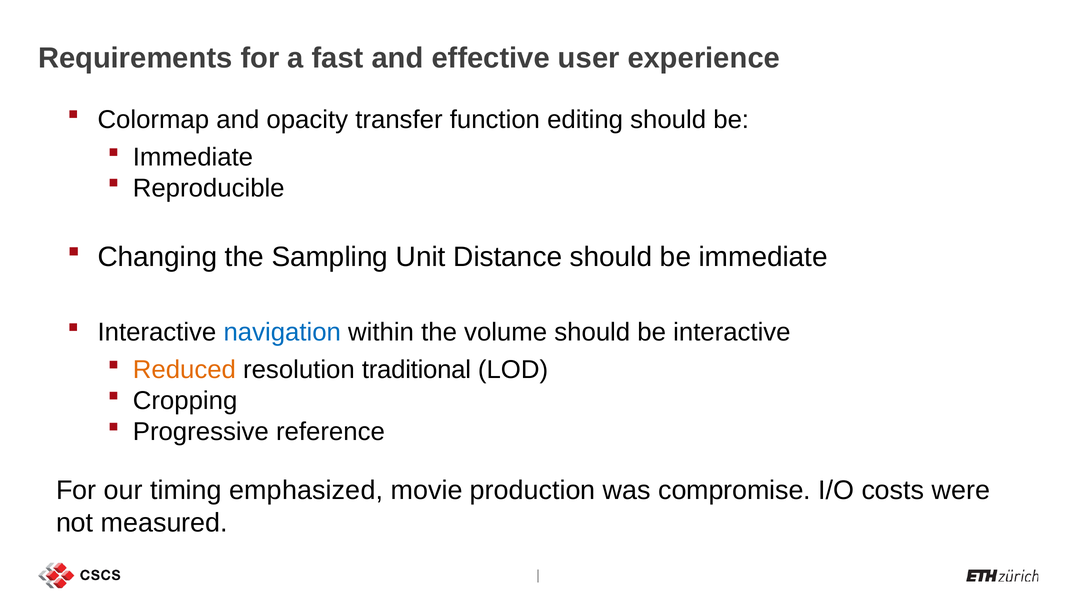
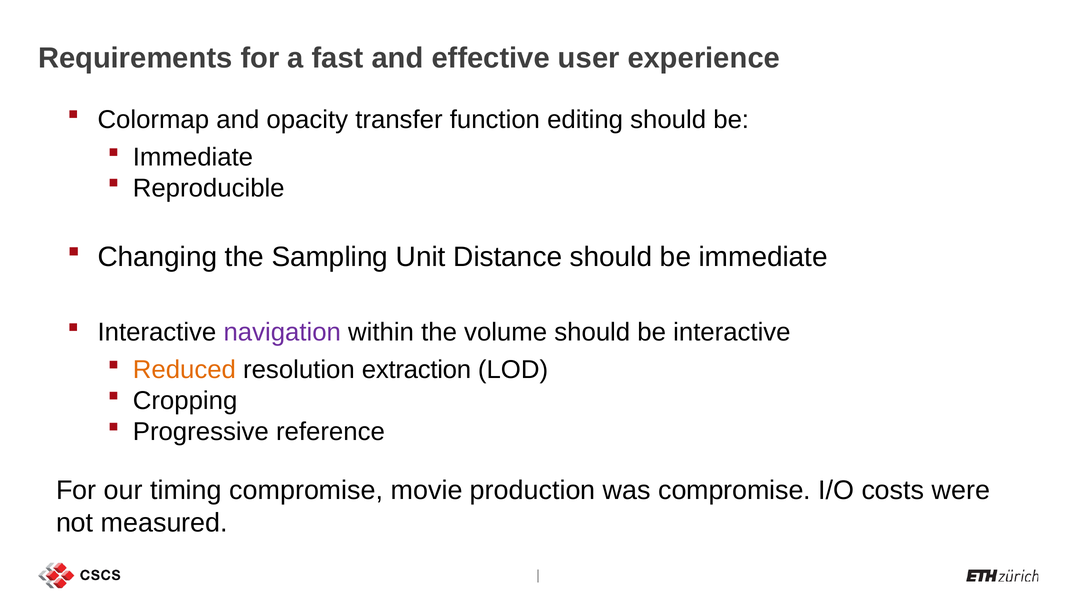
navigation colour: blue -> purple
traditional: traditional -> extraction
timing emphasized: emphasized -> compromise
